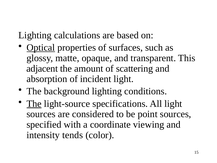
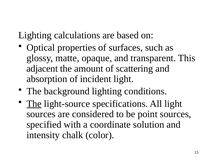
Optical underline: present -> none
viewing: viewing -> solution
tends: tends -> chalk
